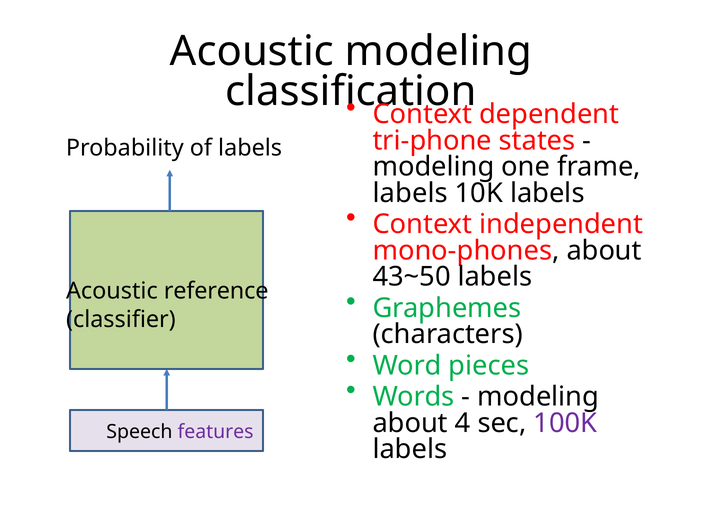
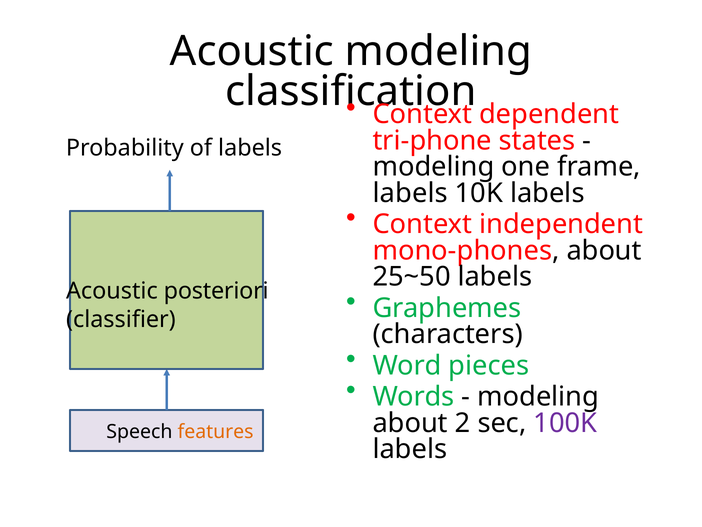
43~50: 43~50 -> 25~50
reference: reference -> posteriori
4: 4 -> 2
features colour: purple -> orange
